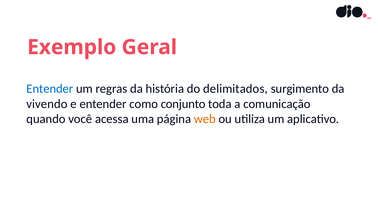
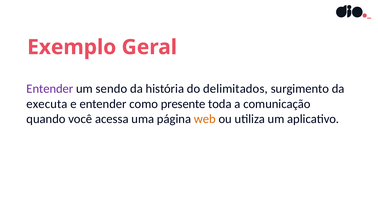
Entender at (50, 89) colour: blue -> purple
regras: regras -> sendo
vivendo: vivendo -> executa
conjunto: conjunto -> presente
